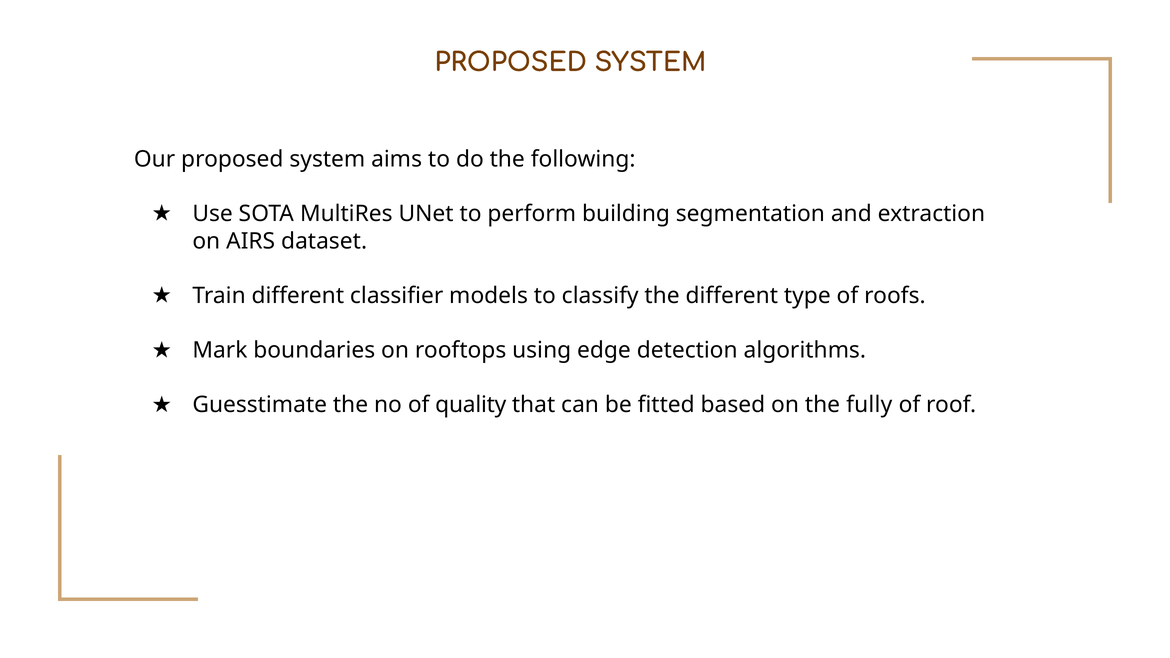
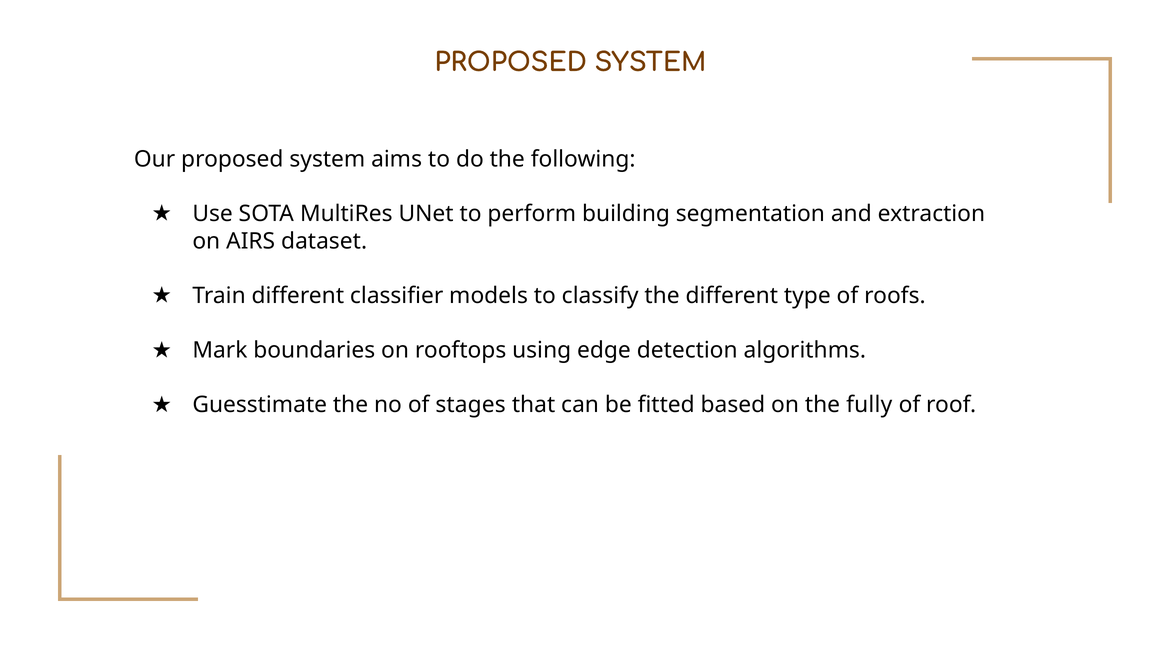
quality: quality -> stages
